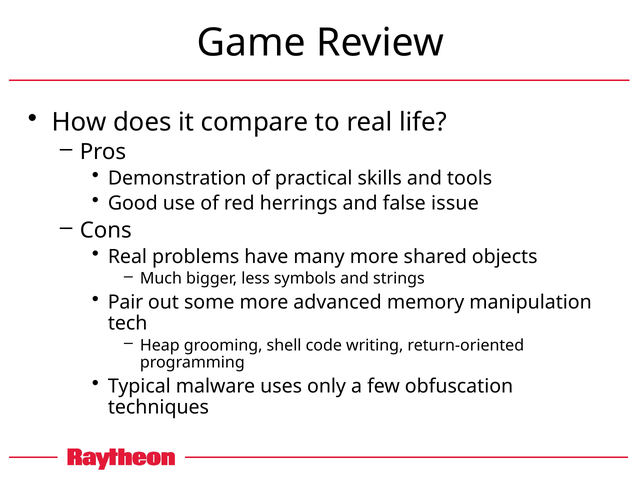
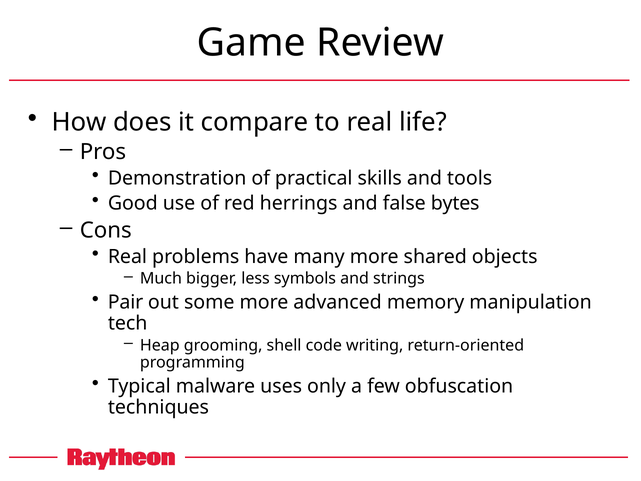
issue: issue -> bytes
